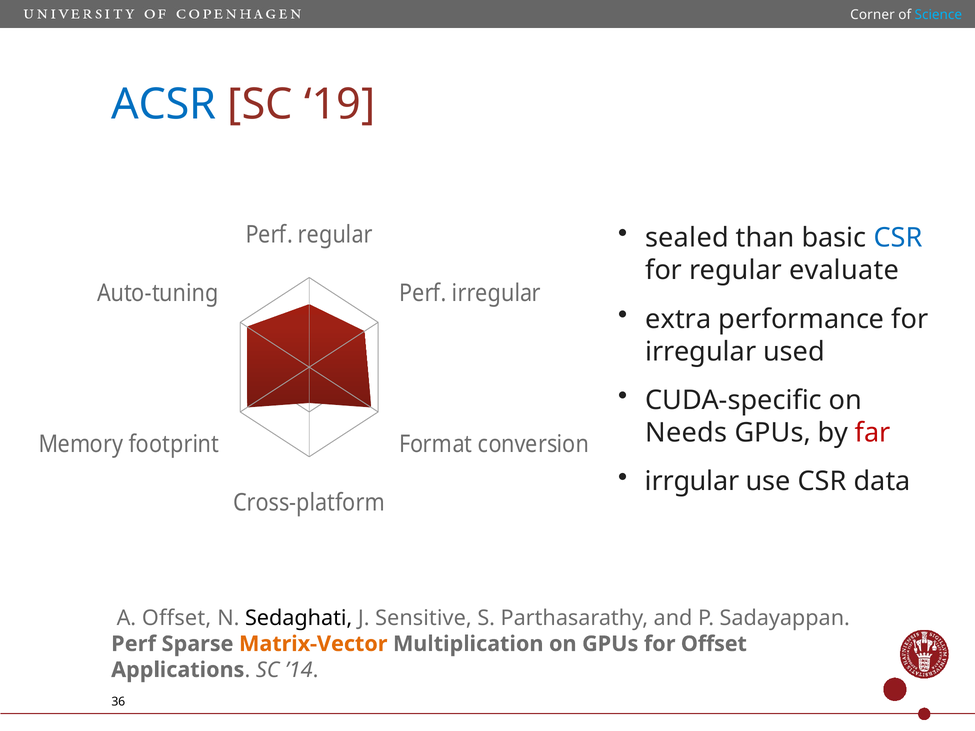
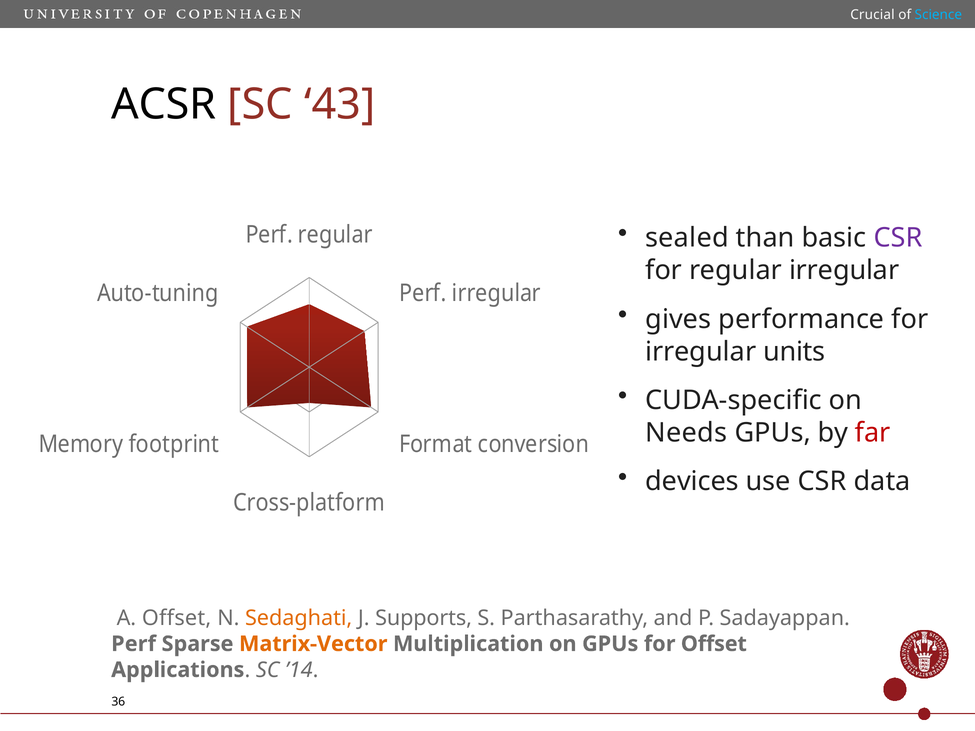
Corner: Corner -> Crucial
ACSR colour: blue -> black
19: 19 -> 43
CSR at (898, 238) colour: blue -> purple
regular evaluate: evaluate -> irregular
extra: extra -> gives
used: used -> units
irrgular: irrgular -> devices
Sedaghati colour: black -> orange
Sensitive: Sensitive -> Supports
